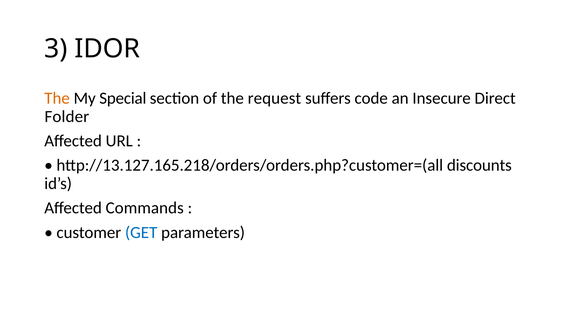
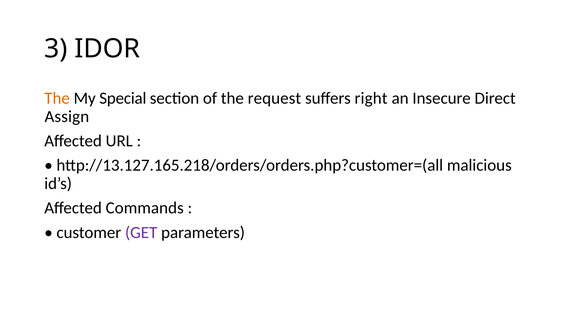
code: code -> right
Folder: Folder -> Assign
discounts: discounts -> malicious
GET colour: blue -> purple
